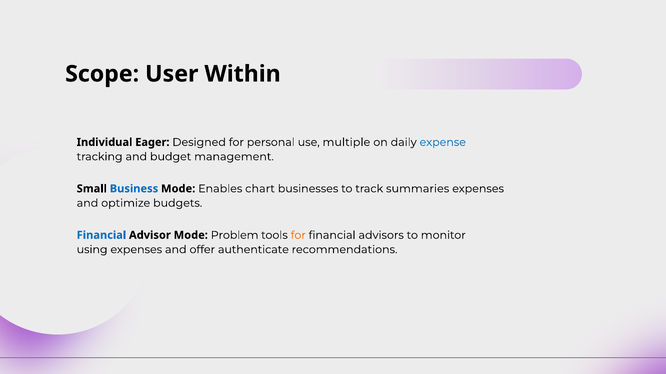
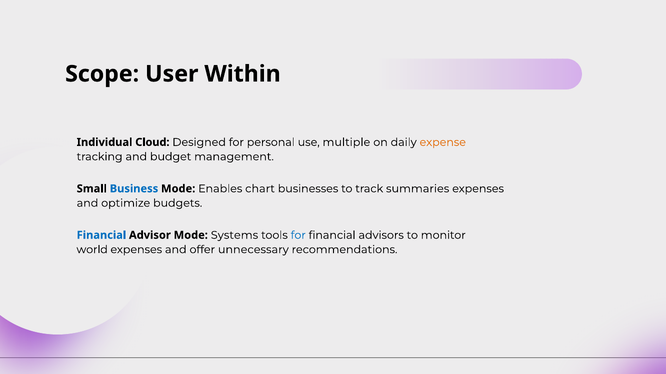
Eager: Eager -> Cloud
expense colour: blue -> orange
Problem: Problem -> Systems
for at (298, 236) colour: orange -> blue
using: using -> world
authenticate: authenticate -> unnecessary
